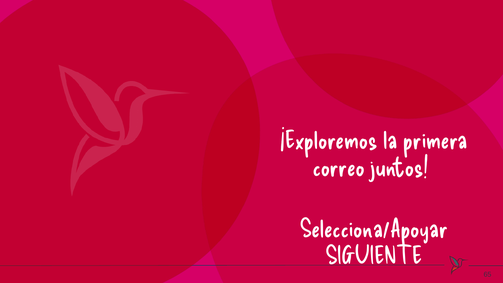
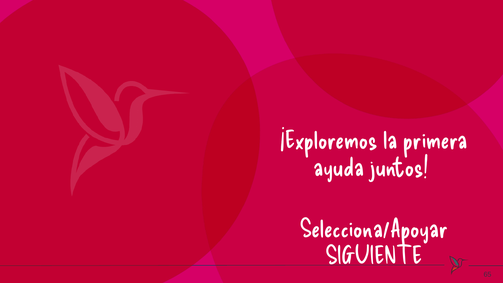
correo: correo -> ayuda
